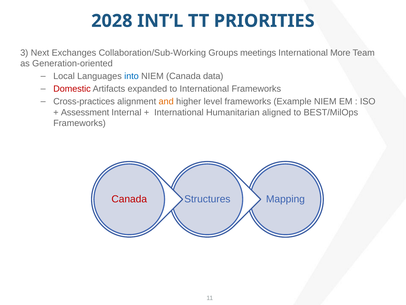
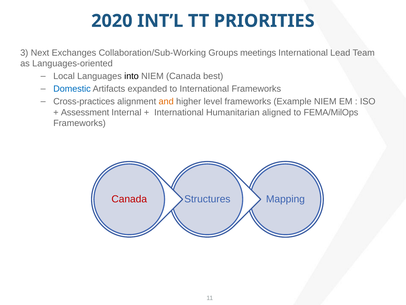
2028: 2028 -> 2020
More: More -> Lead
Generation-oriented: Generation-oriented -> Languages-oriented
into colour: blue -> black
data: data -> best
Domestic colour: red -> blue
BEST/MilOps: BEST/MilOps -> FEMA/MilOps
